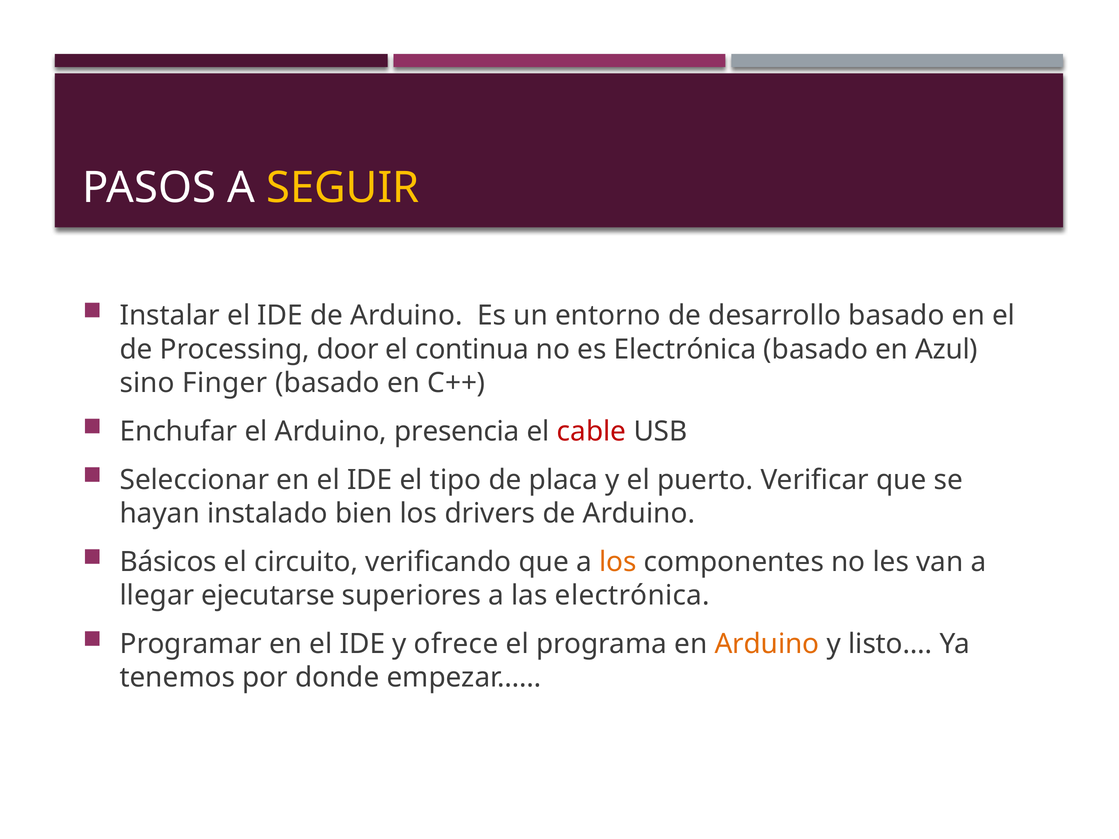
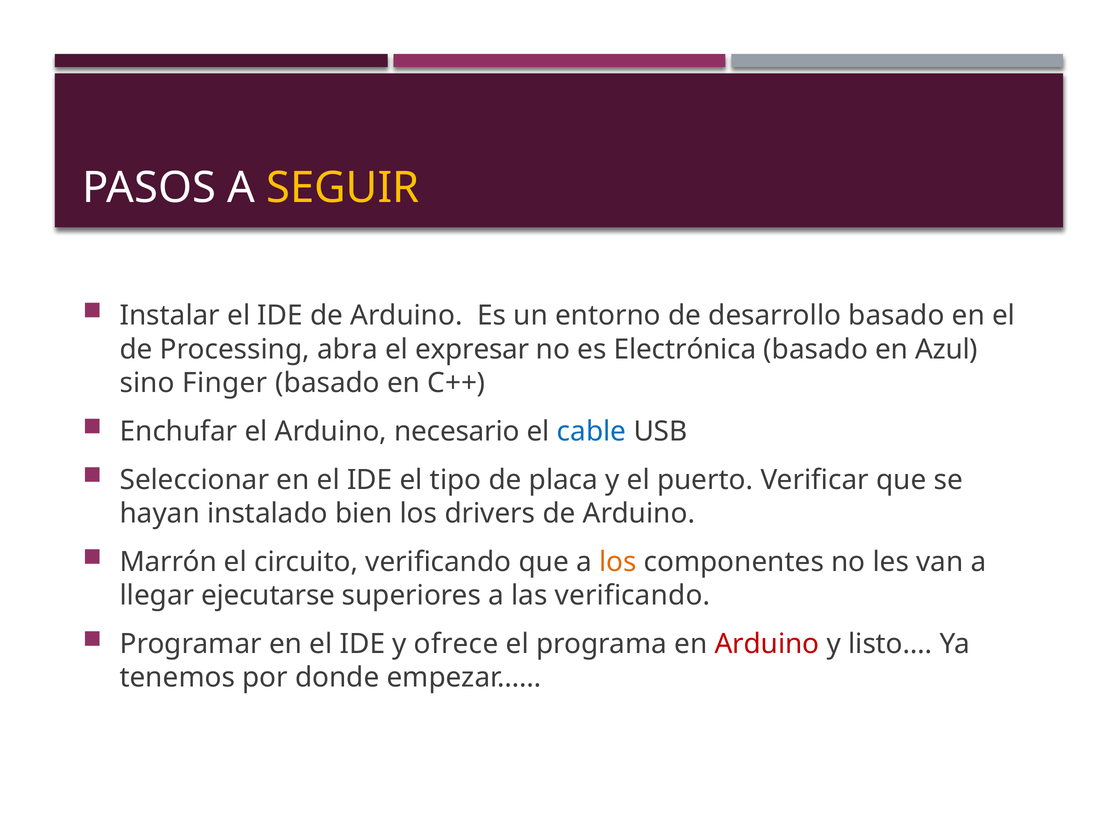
door: door -> abra
continua: continua -> expresar
presencia: presencia -> necesario
cable colour: red -> blue
Básicos: Básicos -> Marrón
las electrónica: electrónica -> verificando
Arduino at (767, 644) colour: orange -> red
